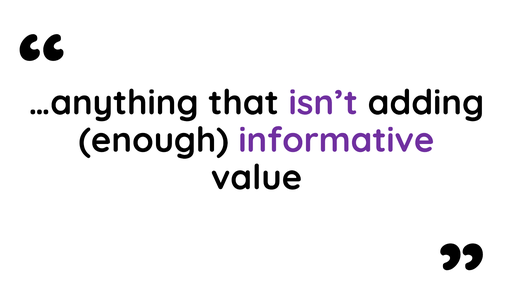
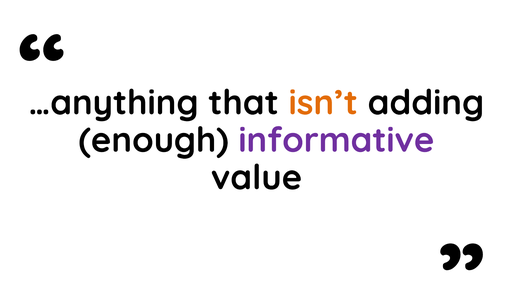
isn’t colour: purple -> orange
